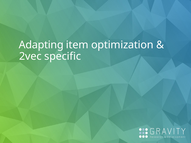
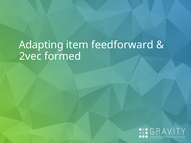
optimization: optimization -> feedforward
specific: specific -> formed
